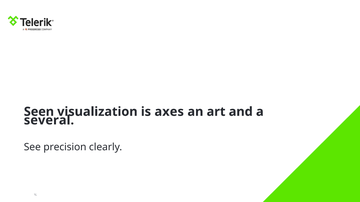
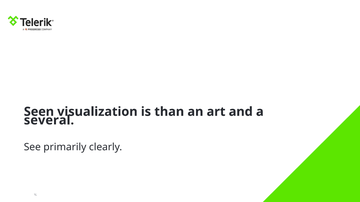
axes: axes -> than
precision: precision -> primarily
